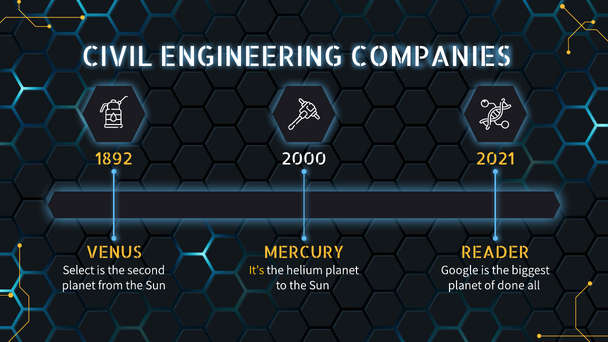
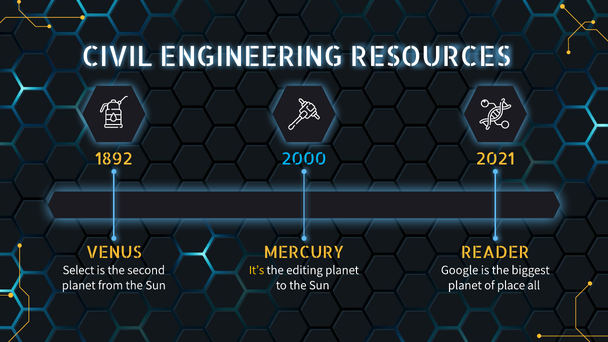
COMPANIES: COMPANIES -> RESOURCES
2000 colour: white -> light blue
helium: helium -> editing
done: done -> place
